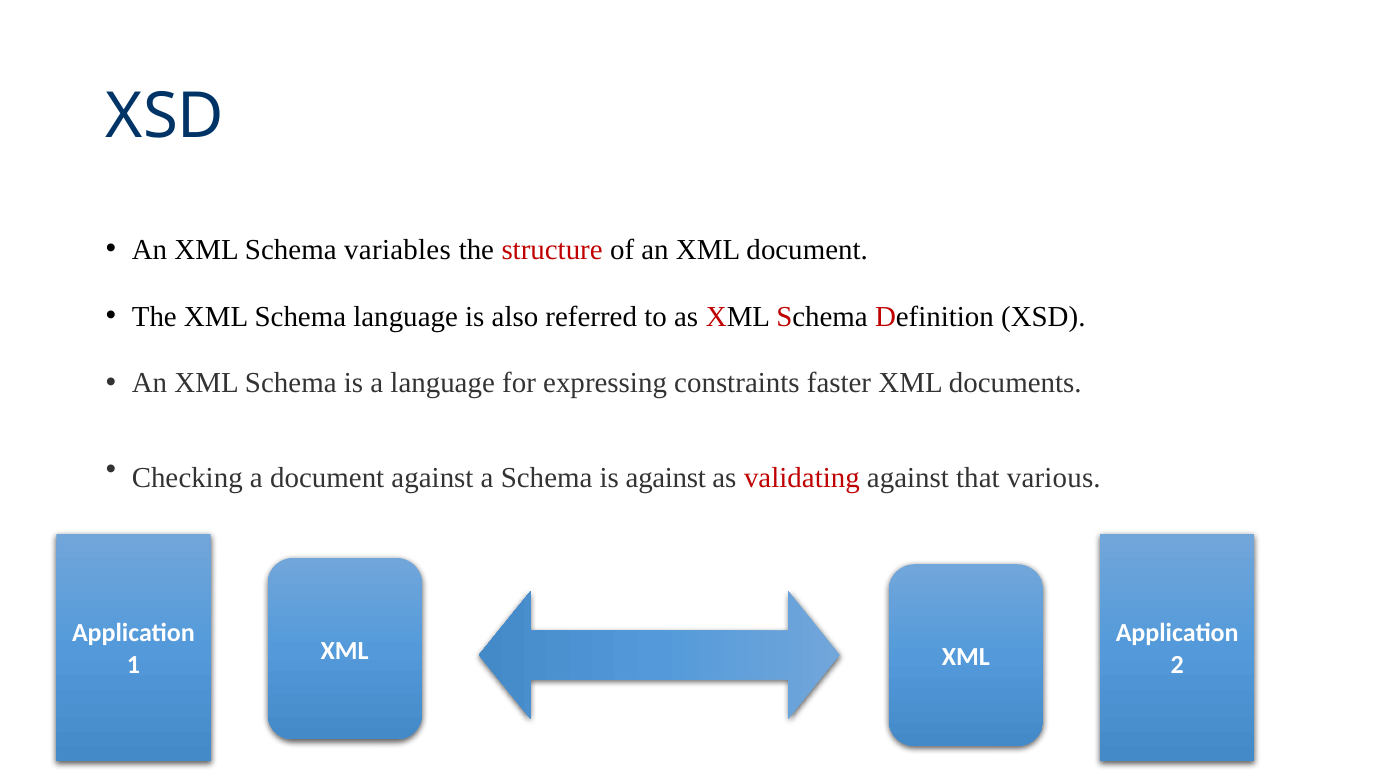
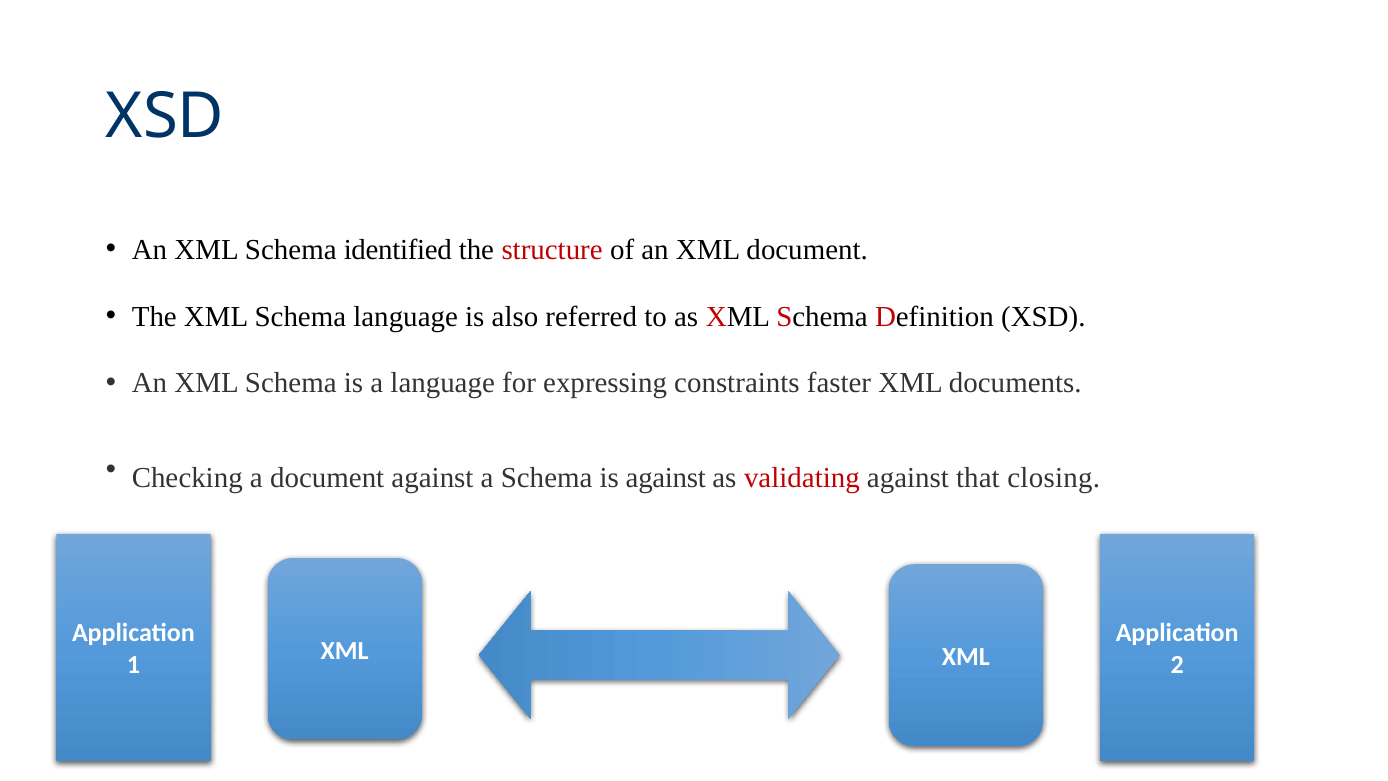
variables: variables -> identified
various: various -> closing
